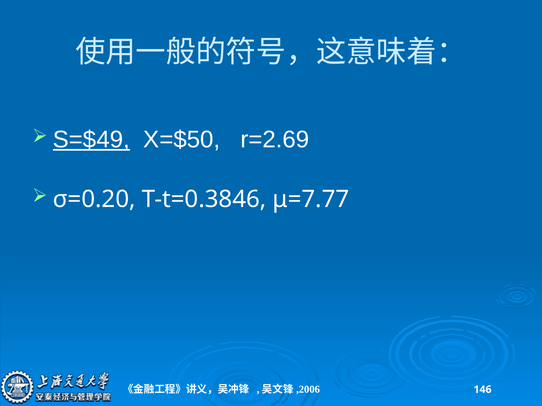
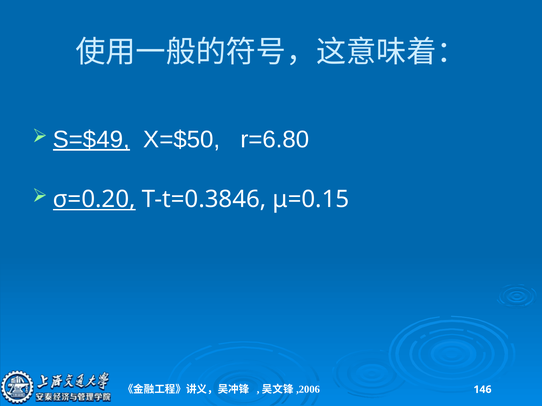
r=2.69: r=2.69 -> r=6.80
σ=0.20 underline: none -> present
μ=7.77: μ=7.77 -> μ=0.15
